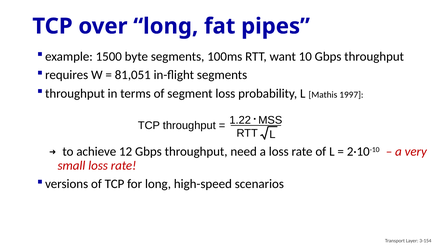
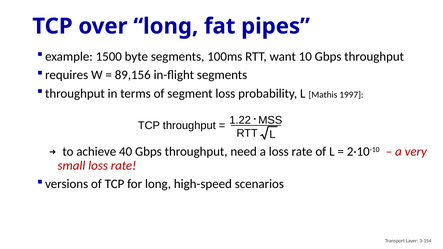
81,051: 81,051 -> 89,156
12: 12 -> 40
